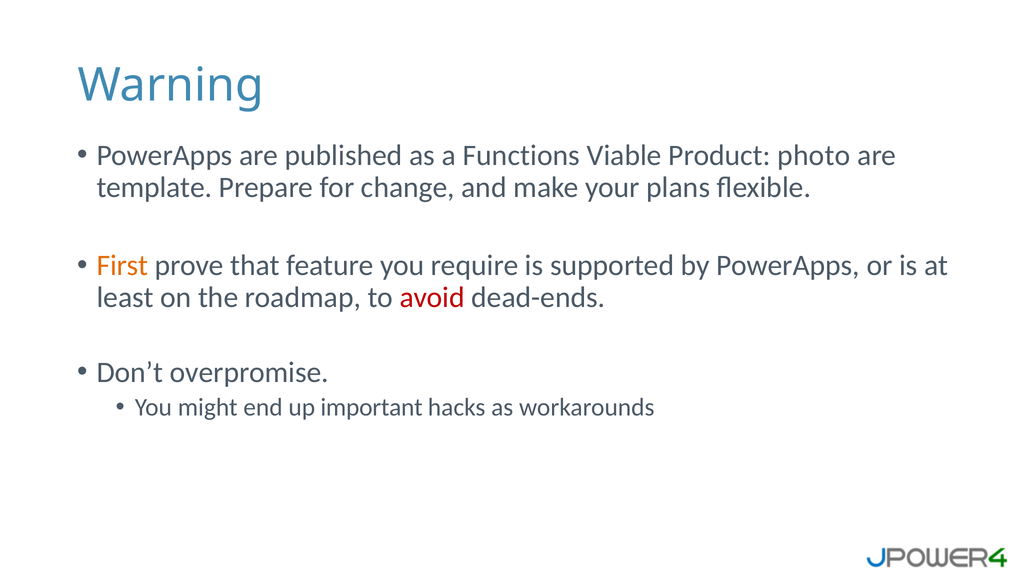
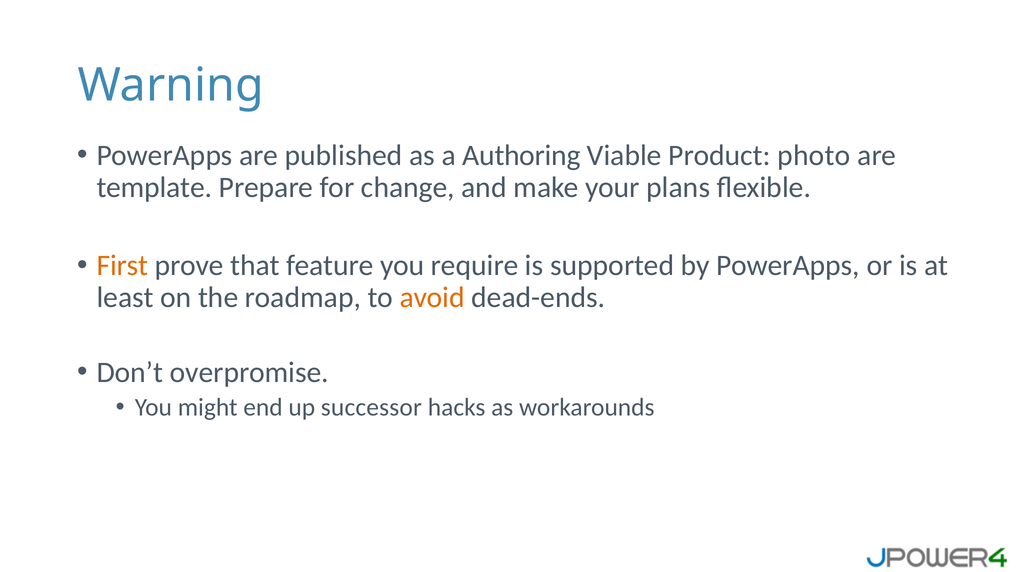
Functions: Functions -> Authoring
avoid colour: red -> orange
important: important -> successor
